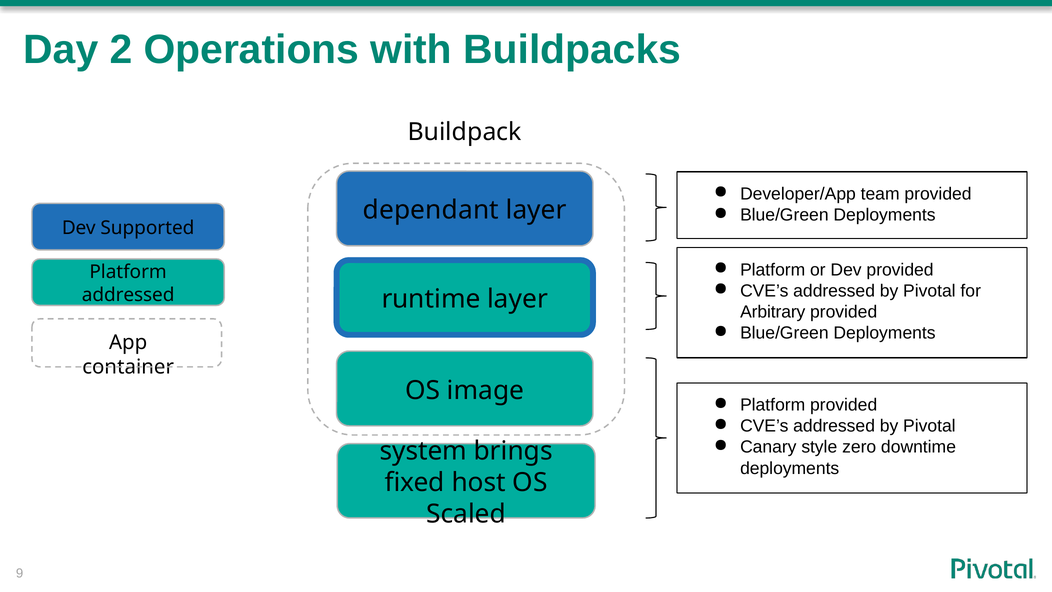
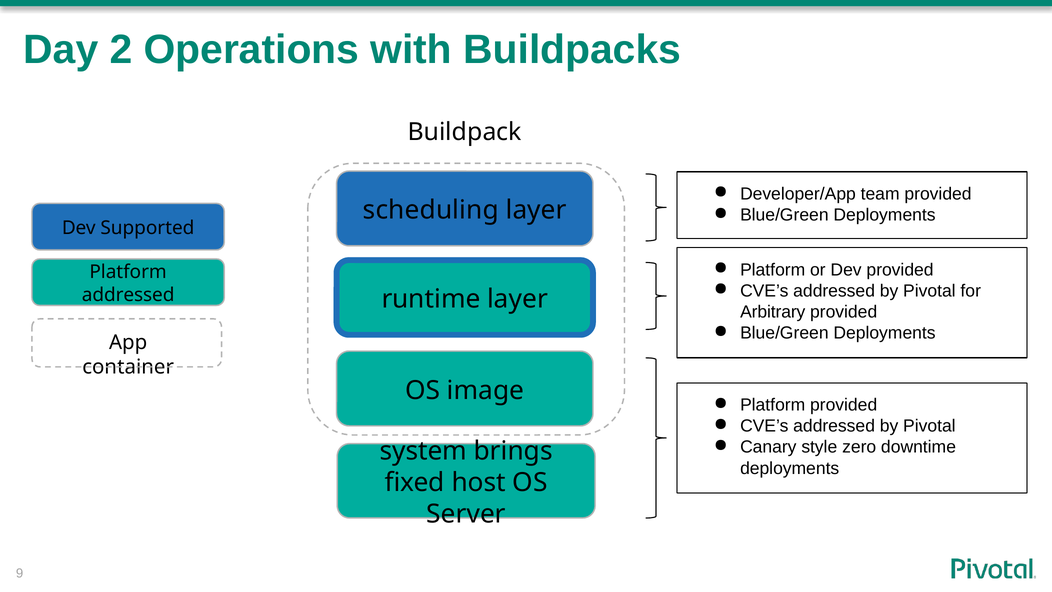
dependant: dependant -> scheduling
Scaled: Scaled -> Server
